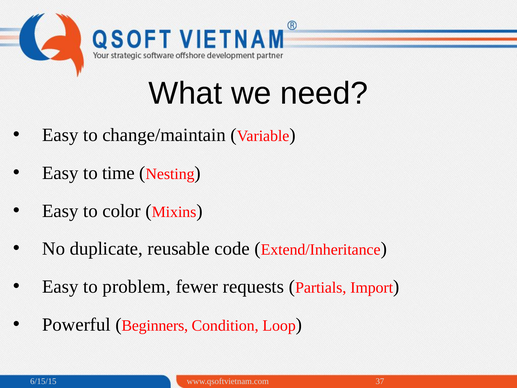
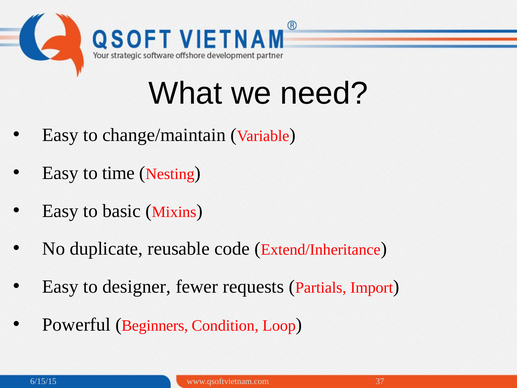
color: color -> basic
problem: problem -> designer
